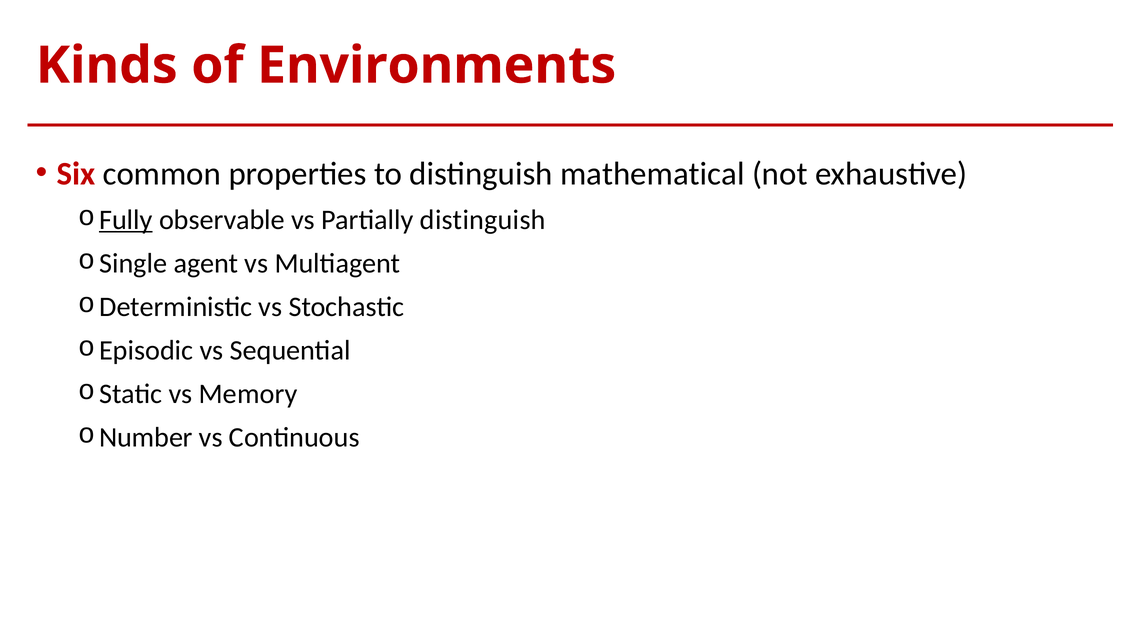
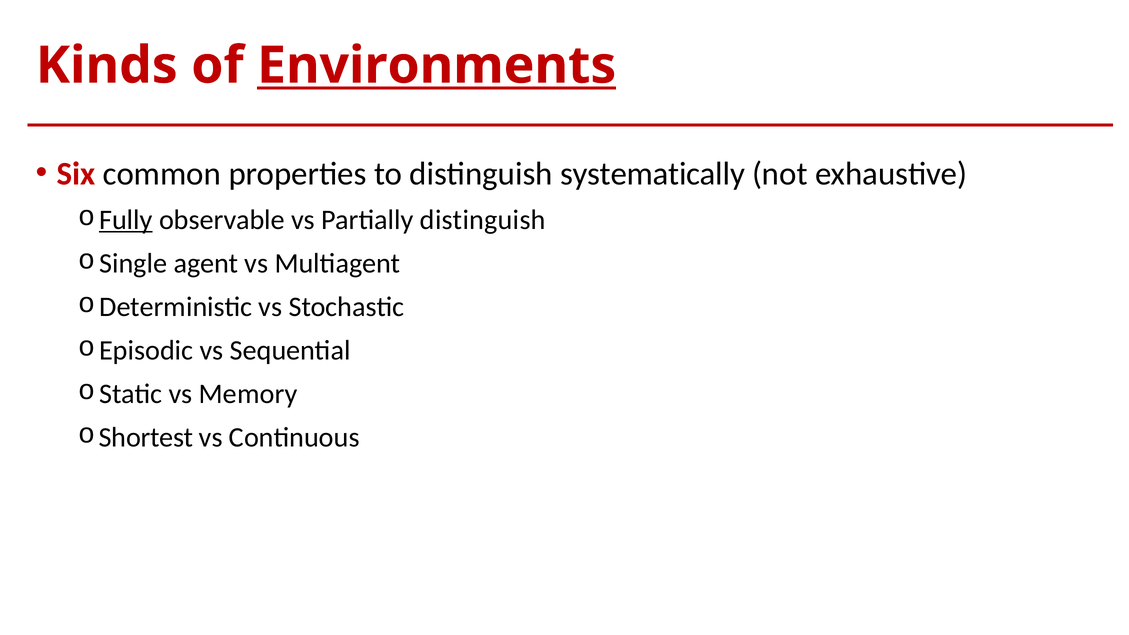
Environments underline: none -> present
mathematical: mathematical -> systematically
Number: Number -> Shortest
